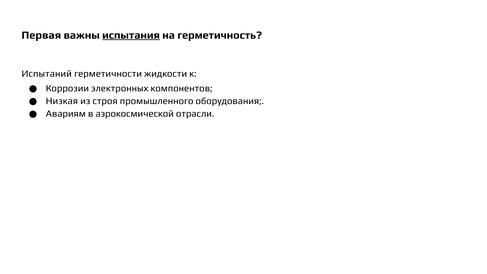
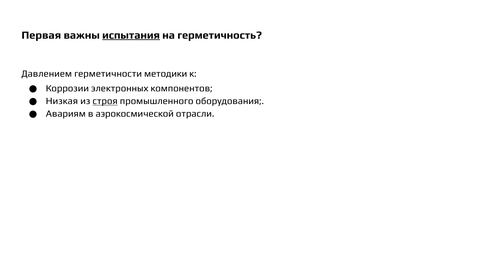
Испытаний: Испытаний -> Давлением
жидкости: жидкости -> методики
строя underline: none -> present
